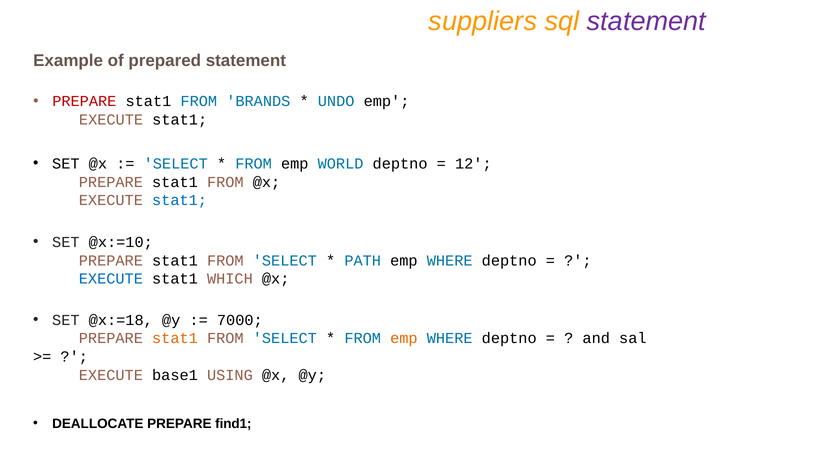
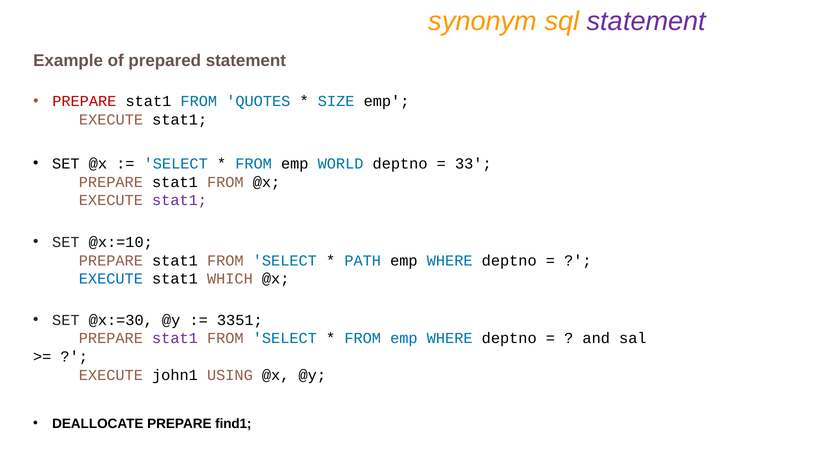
suppliers: suppliers -> synonym
BRANDS: BRANDS -> QUOTES
UNDO: UNDO -> SIZE
12: 12 -> 33
stat1 at (180, 200) colour: blue -> purple
@x:=18: @x:=18 -> @x:=30
7000: 7000 -> 3351
stat1 at (175, 338) colour: orange -> purple
emp at (404, 338) colour: orange -> blue
base1: base1 -> john1
